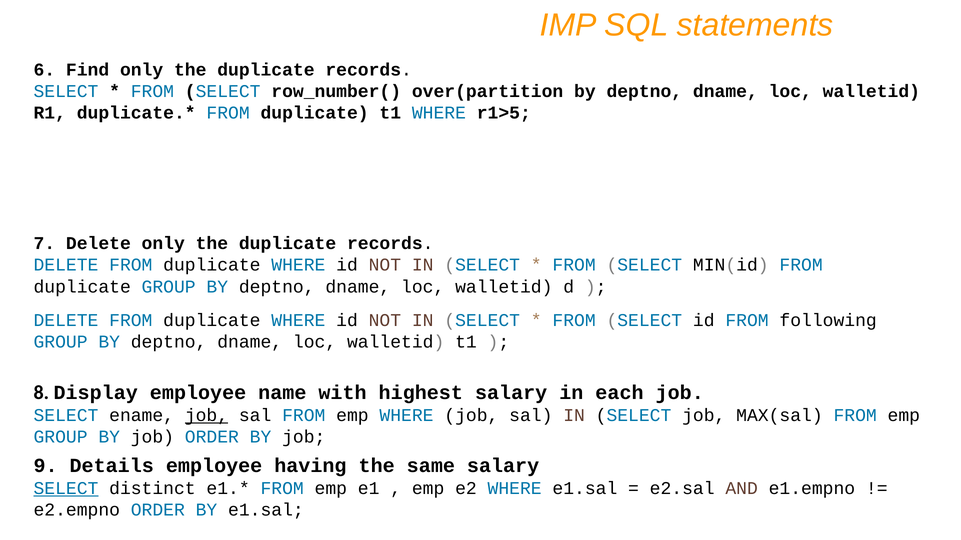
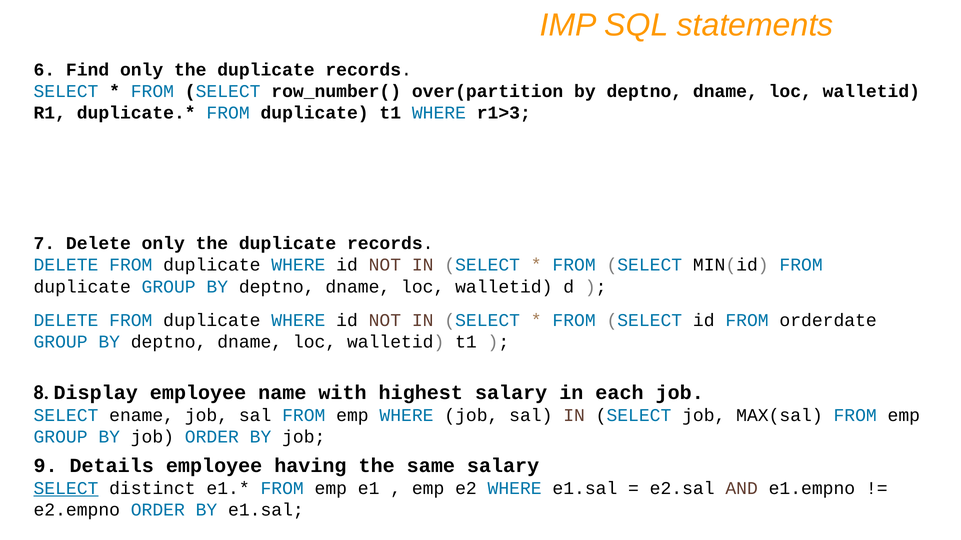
r1>5: r1>5 -> r1>3
following: following -> orderdate
job at (206, 416) underline: present -> none
